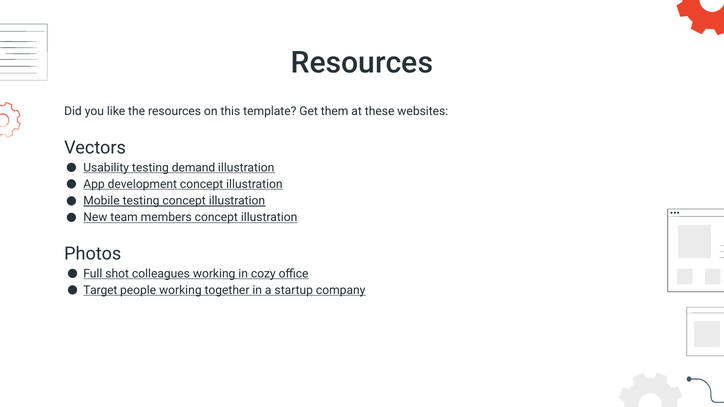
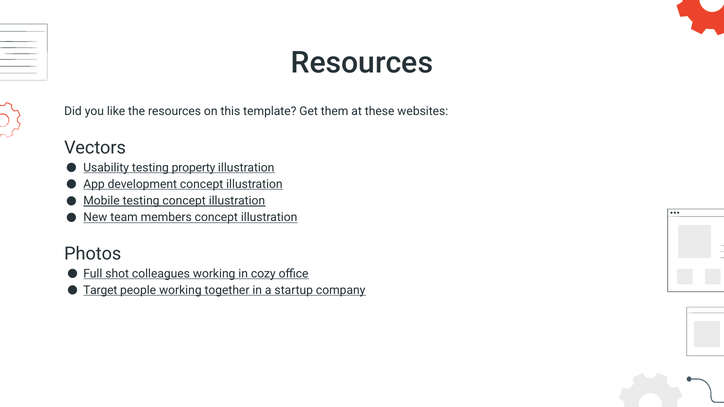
demand: demand -> property
